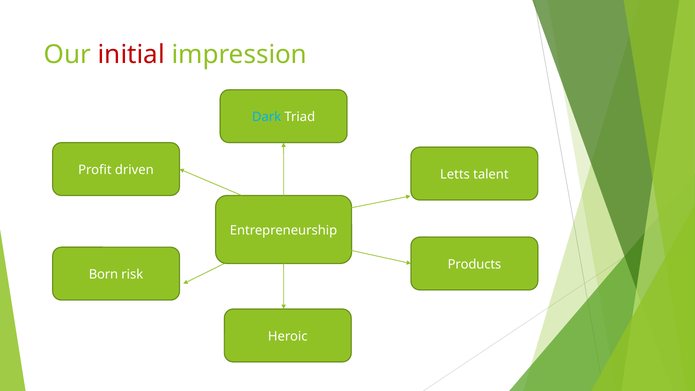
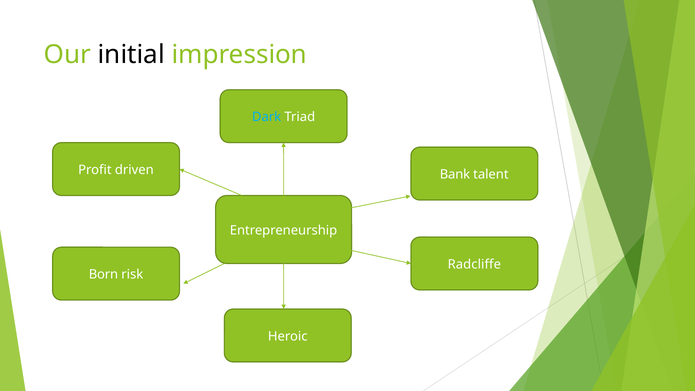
initial colour: red -> black
Letts: Letts -> Bank
Products: Products -> Radcliffe
